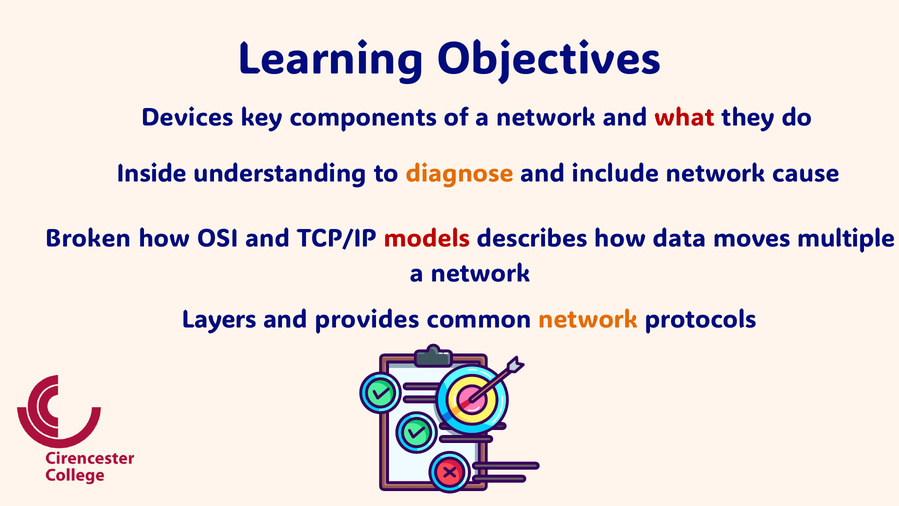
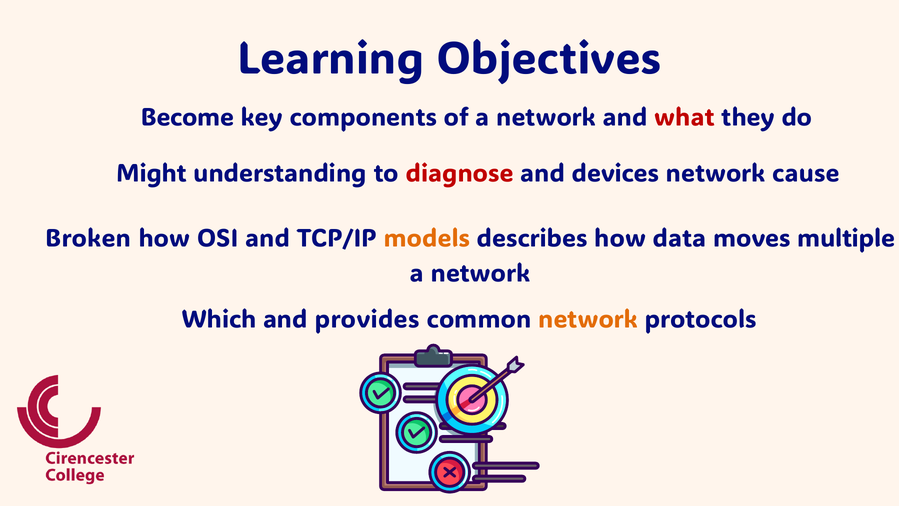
Devices: Devices -> Become
Inside: Inside -> Might
diagnose colour: orange -> red
include: include -> devices
models colour: red -> orange
Layers: Layers -> Which
